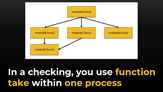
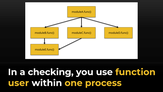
take: take -> user
